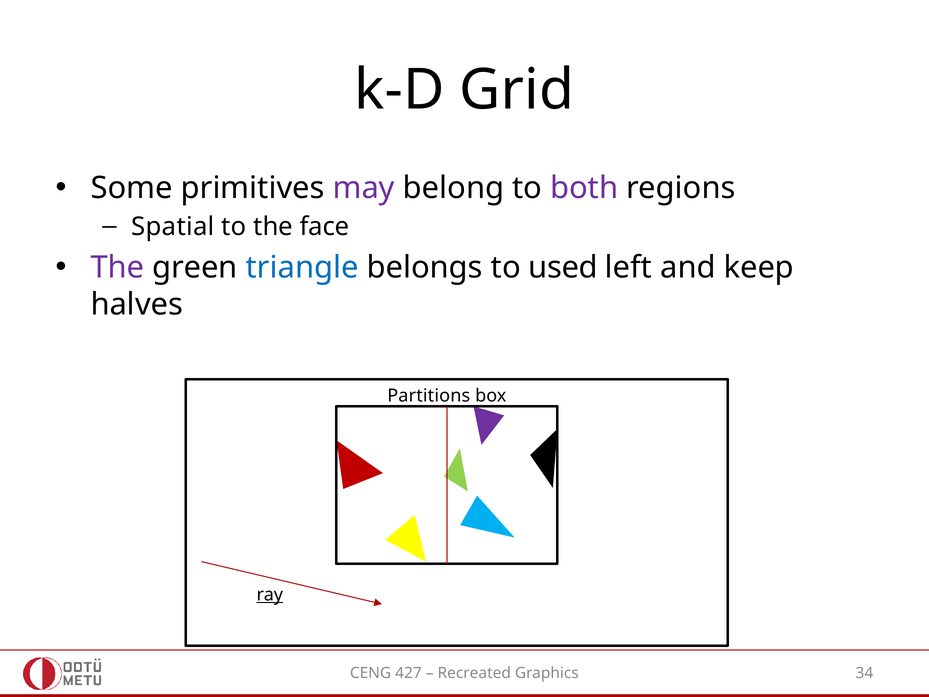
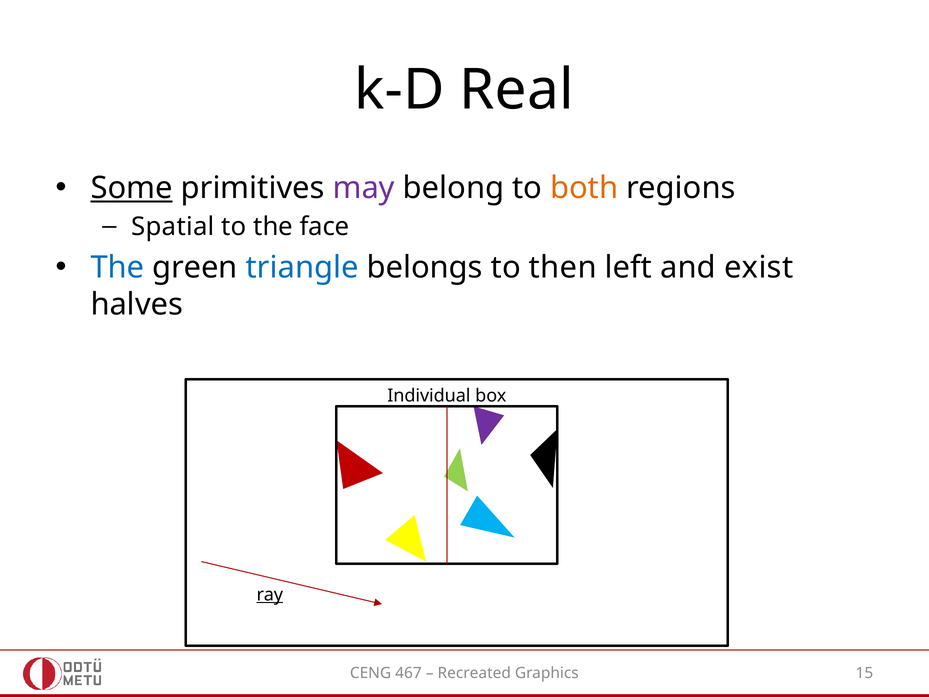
Grid: Grid -> Real
Some underline: none -> present
both colour: purple -> orange
The at (117, 267) colour: purple -> blue
used: used -> then
keep: keep -> exist
Partitions: Partitions -> Individual
427: 427 -> 467
34: 34 -> 15
